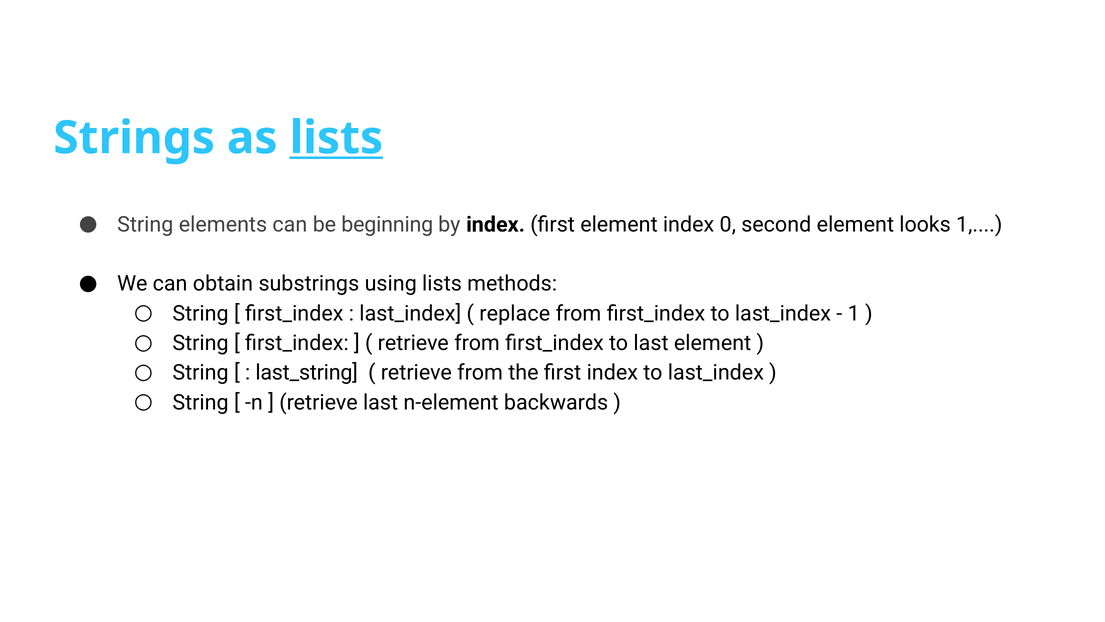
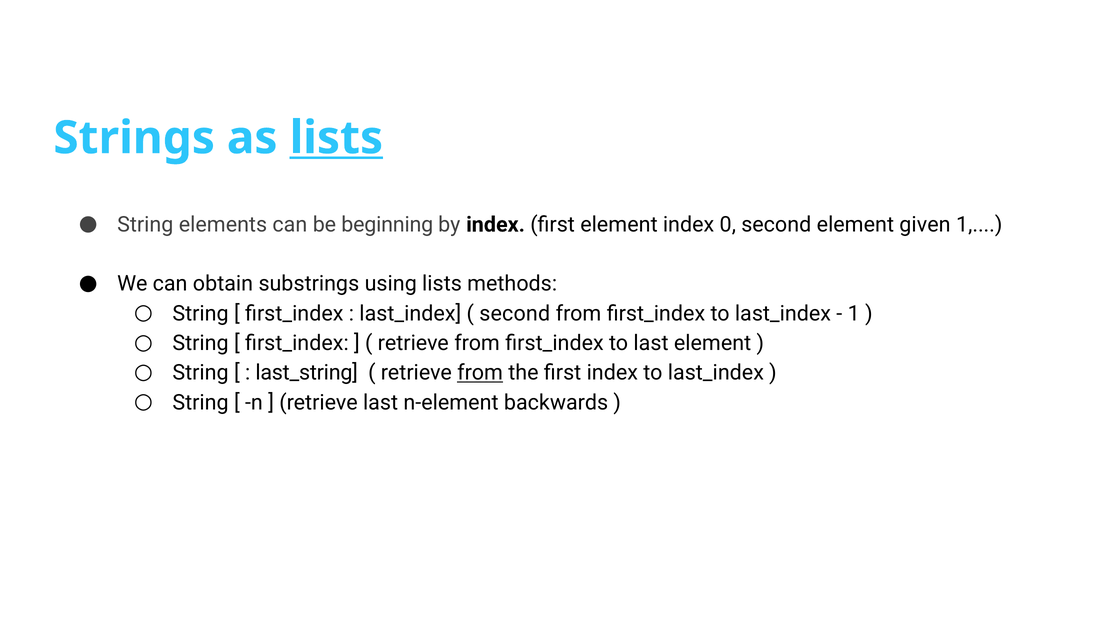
looks: looks -> given
replace at (515, 313): replace -> second
from at (480, 373) underline: none -> present
